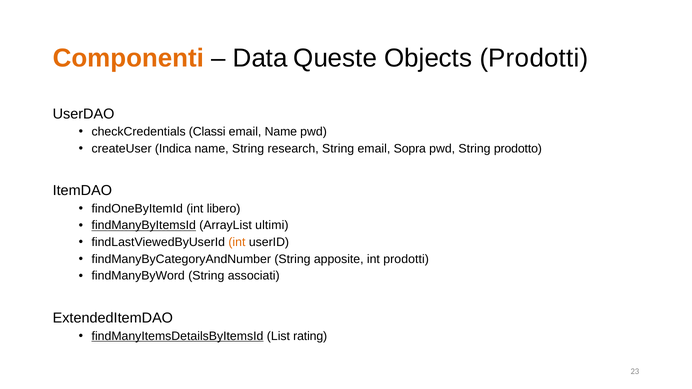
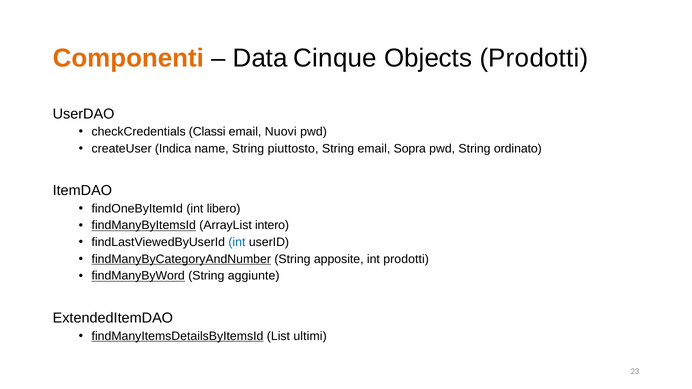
Queste: Queste -> Cinque
email Name: Name -> Nuovi
research: research -> piuttosto
prodotto: prodotto -> ordinato
ultimi: ultimi -> intero
int at (237, 242) colour: orange -> blue
findManyByCategoryAndNumber underline: none -> present
findManyByWord underline: none -> present
associati: associati -> aggiunte
rating: rating -> ultimi
